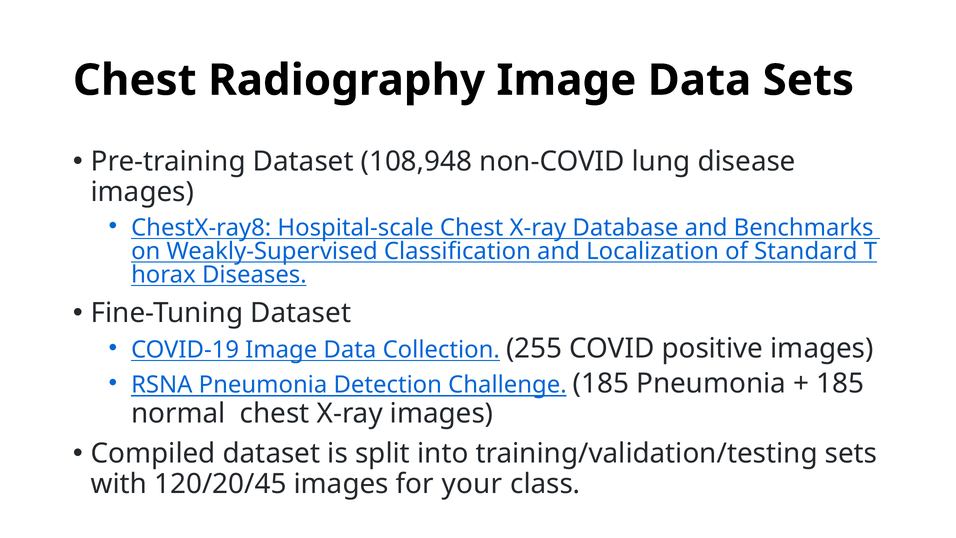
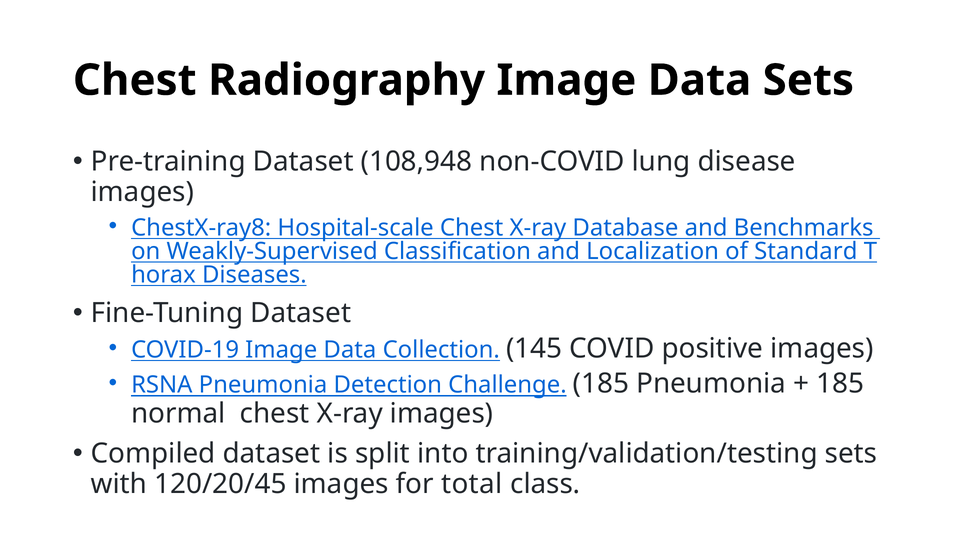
255: 255 -> 145
your: your -> total
